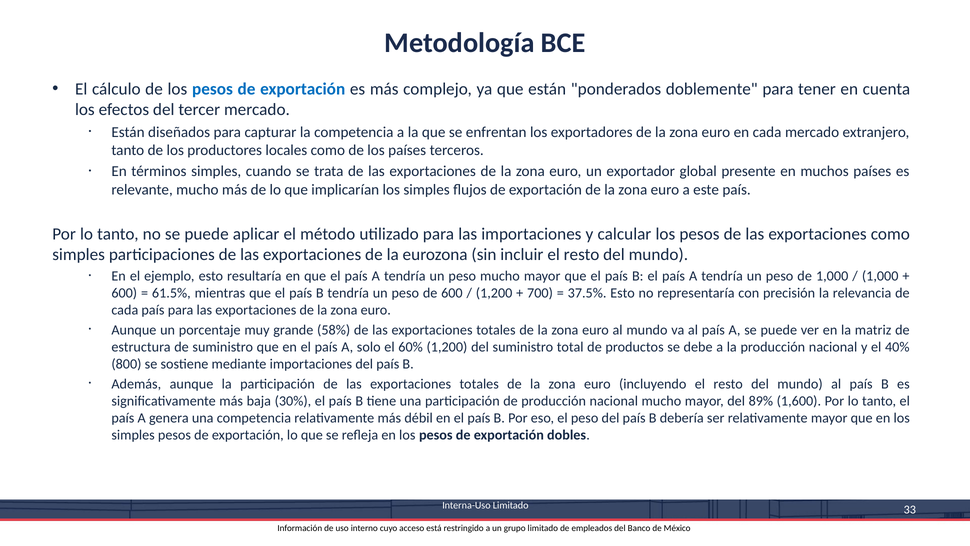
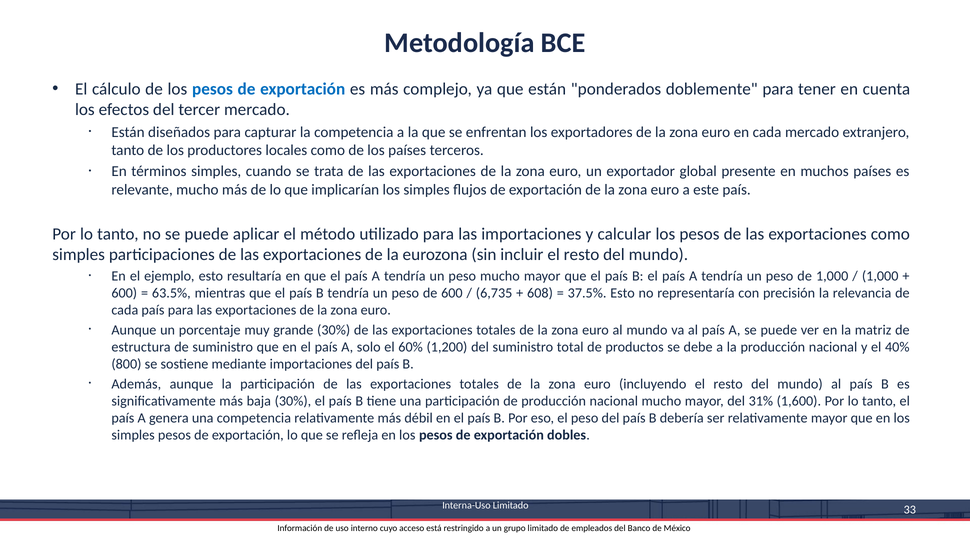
61.5%: 61.5% -> 63.5%
1,200 at (494, 293): 1,200 -> 6,735
700: 700 -> 608
grande 58%: 58% -> 30%
89%: 89% -> 31%
